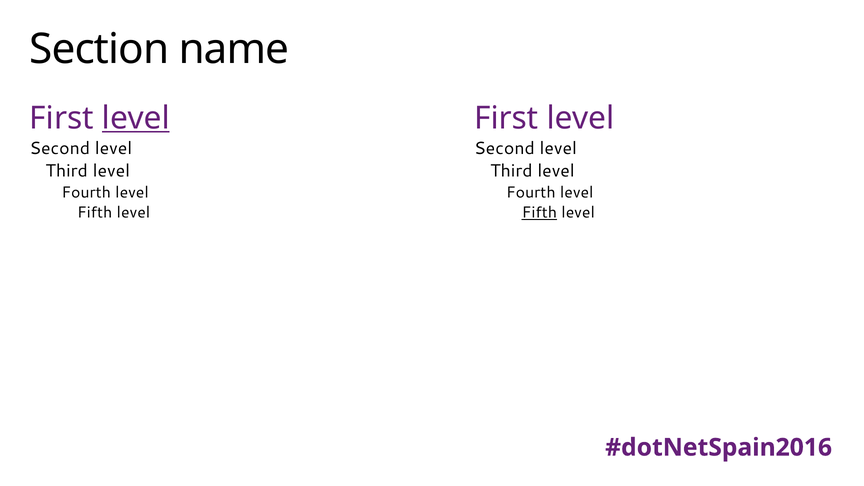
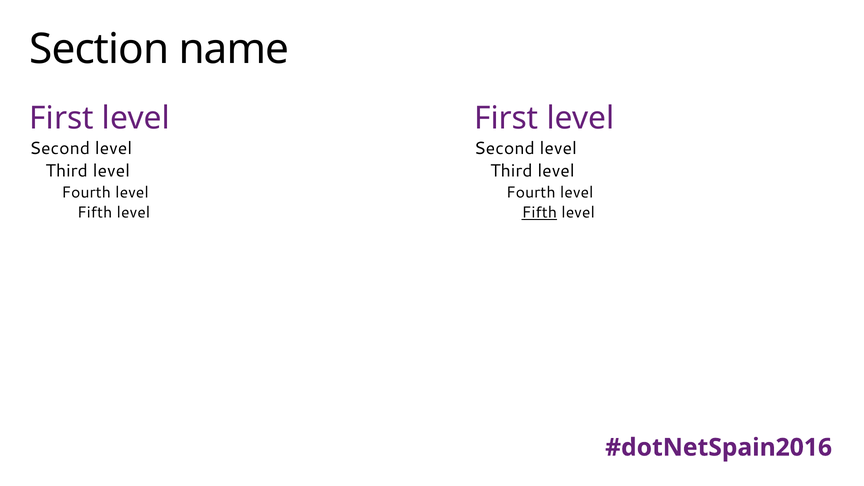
level at (136, 118) underline: present -> none
